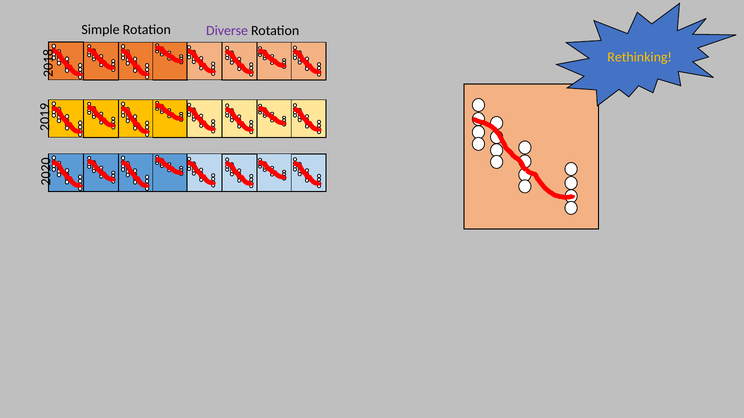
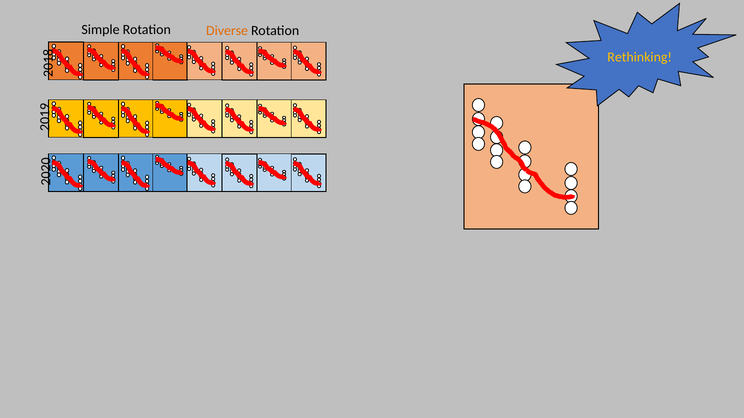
Diverse colour: purple -> orange
